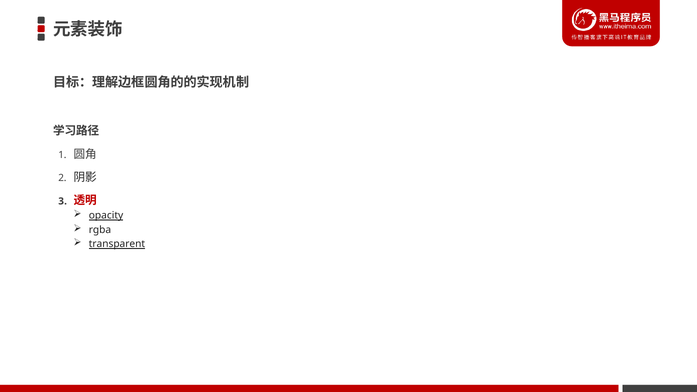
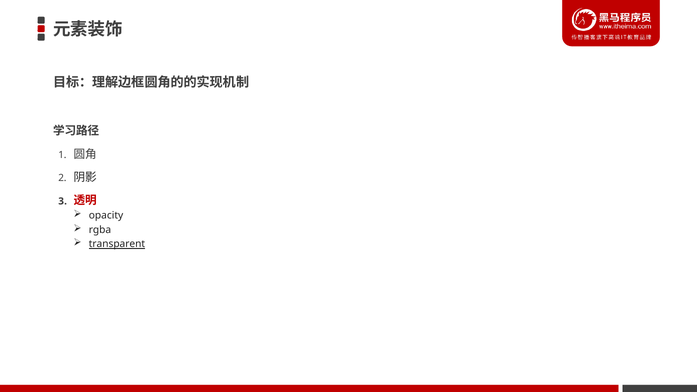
opacity underline: present -> none
